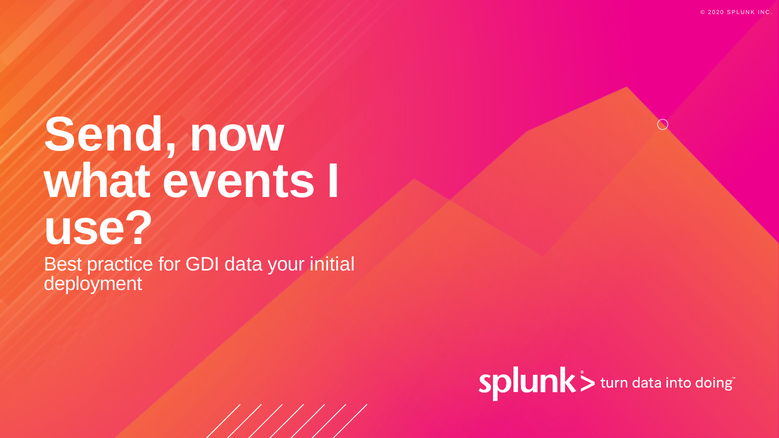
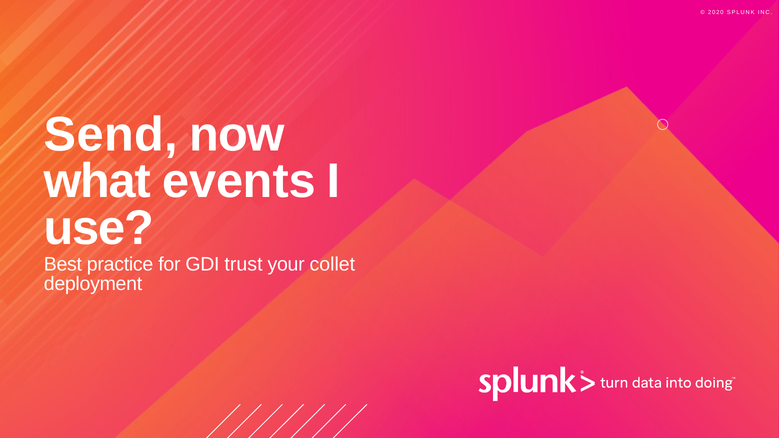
data: data -> trust
initial: initial -> collet
